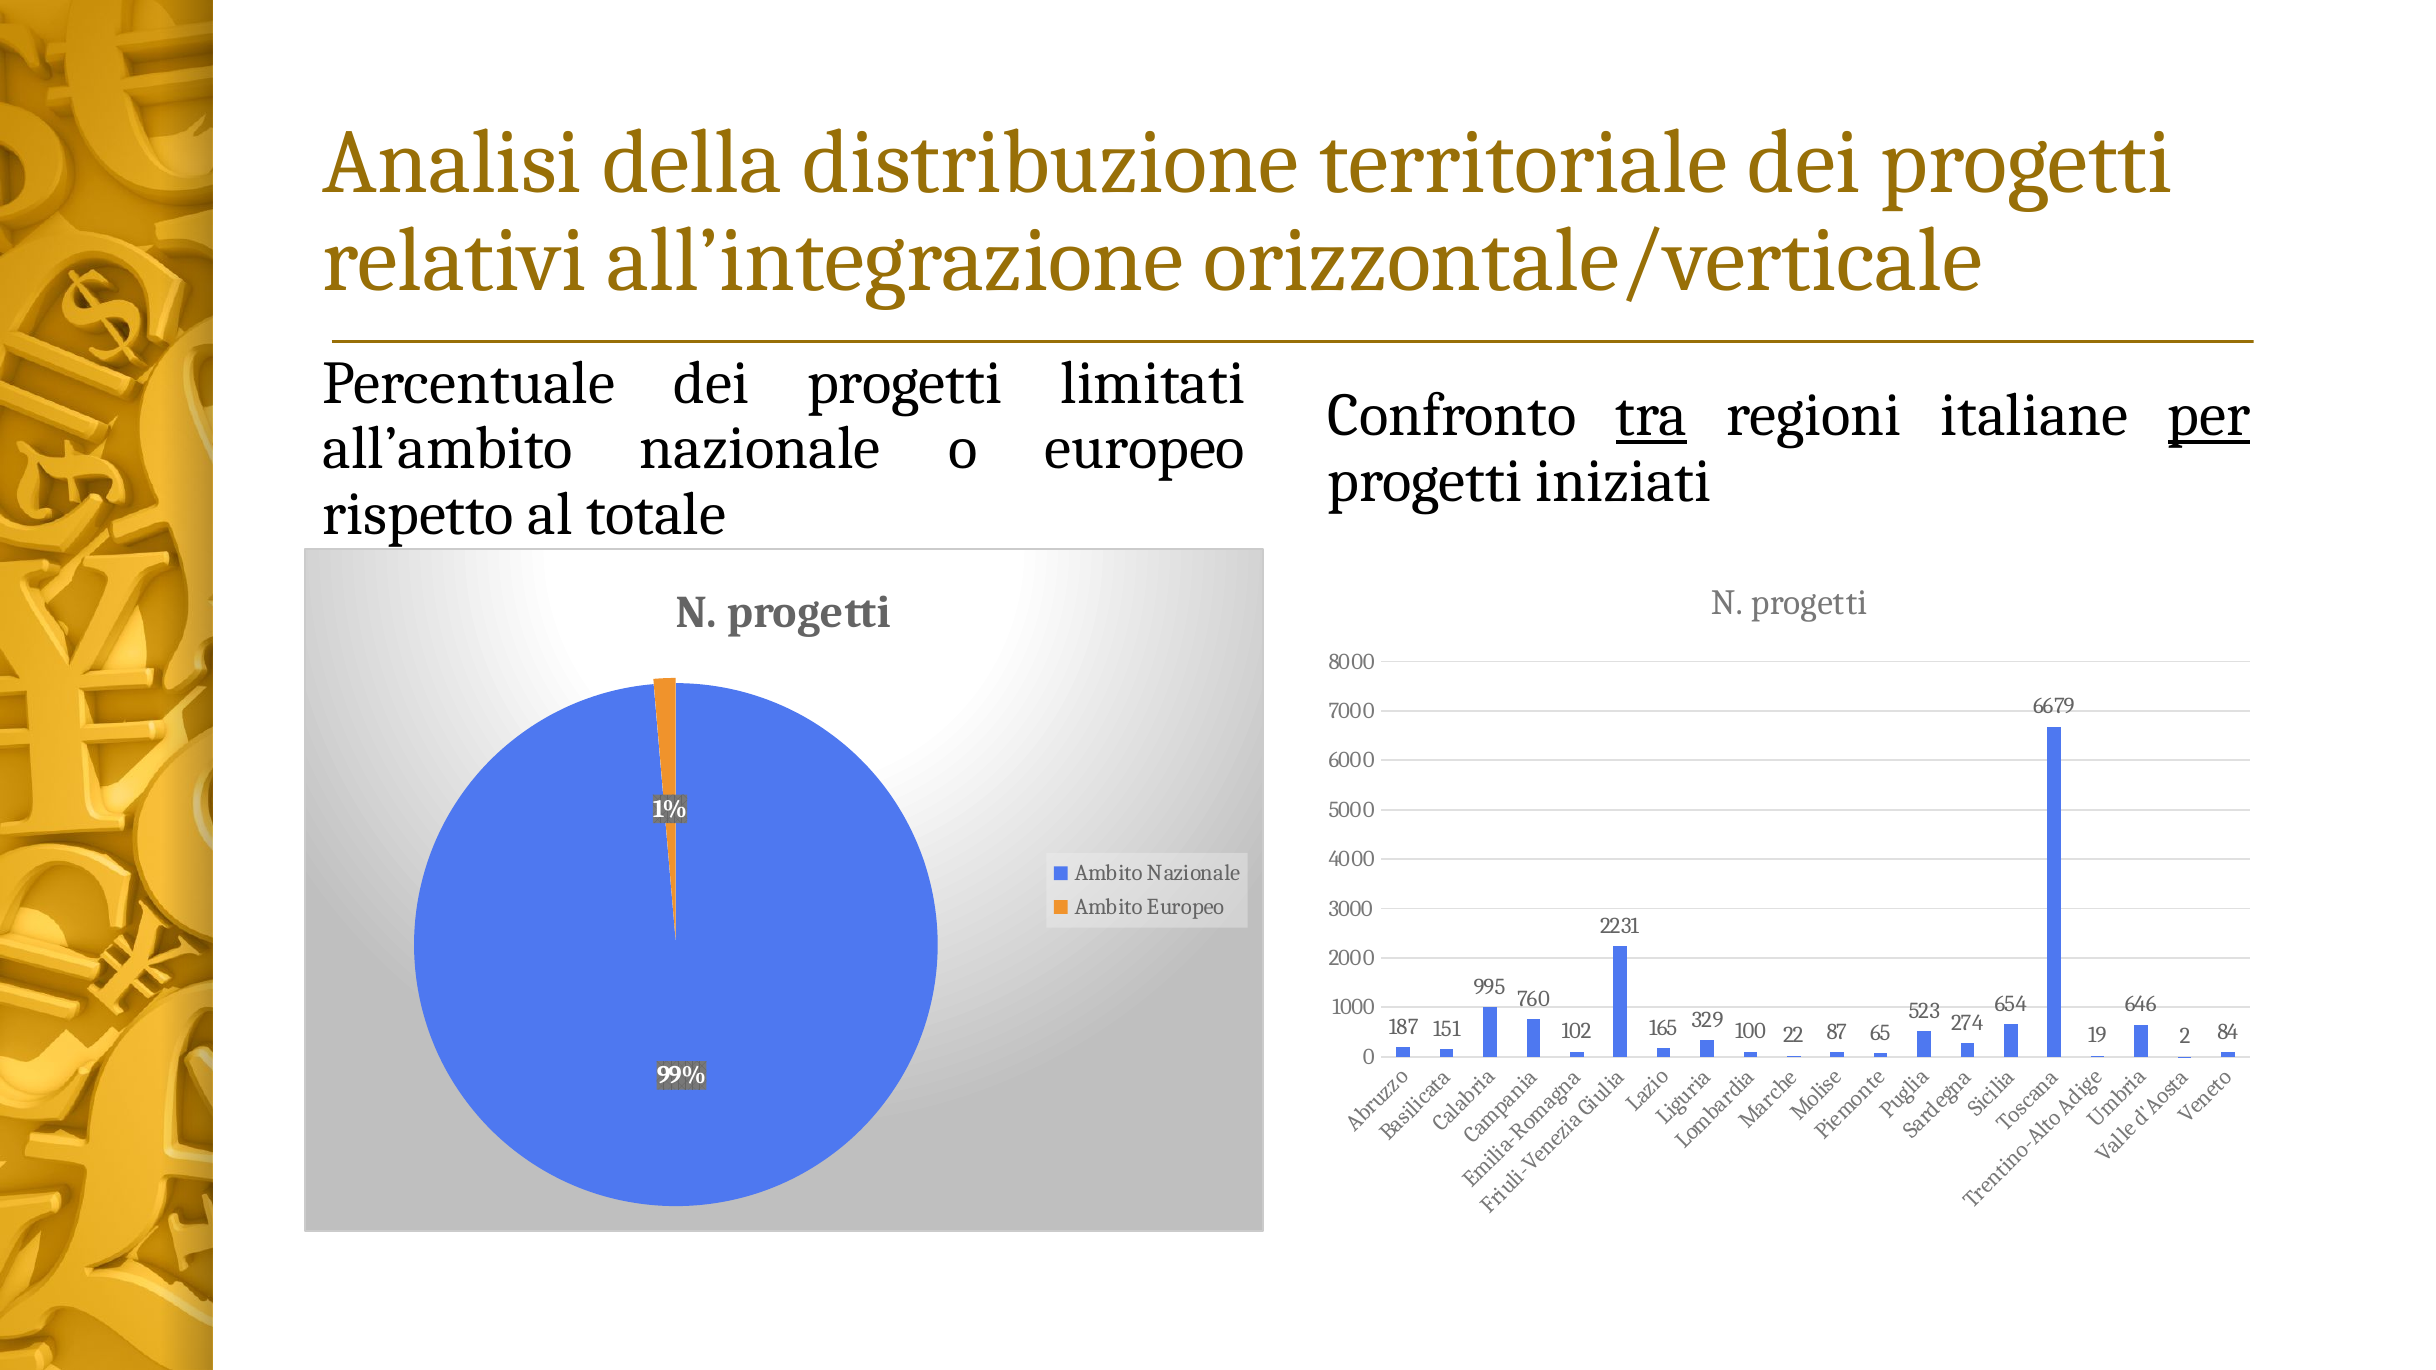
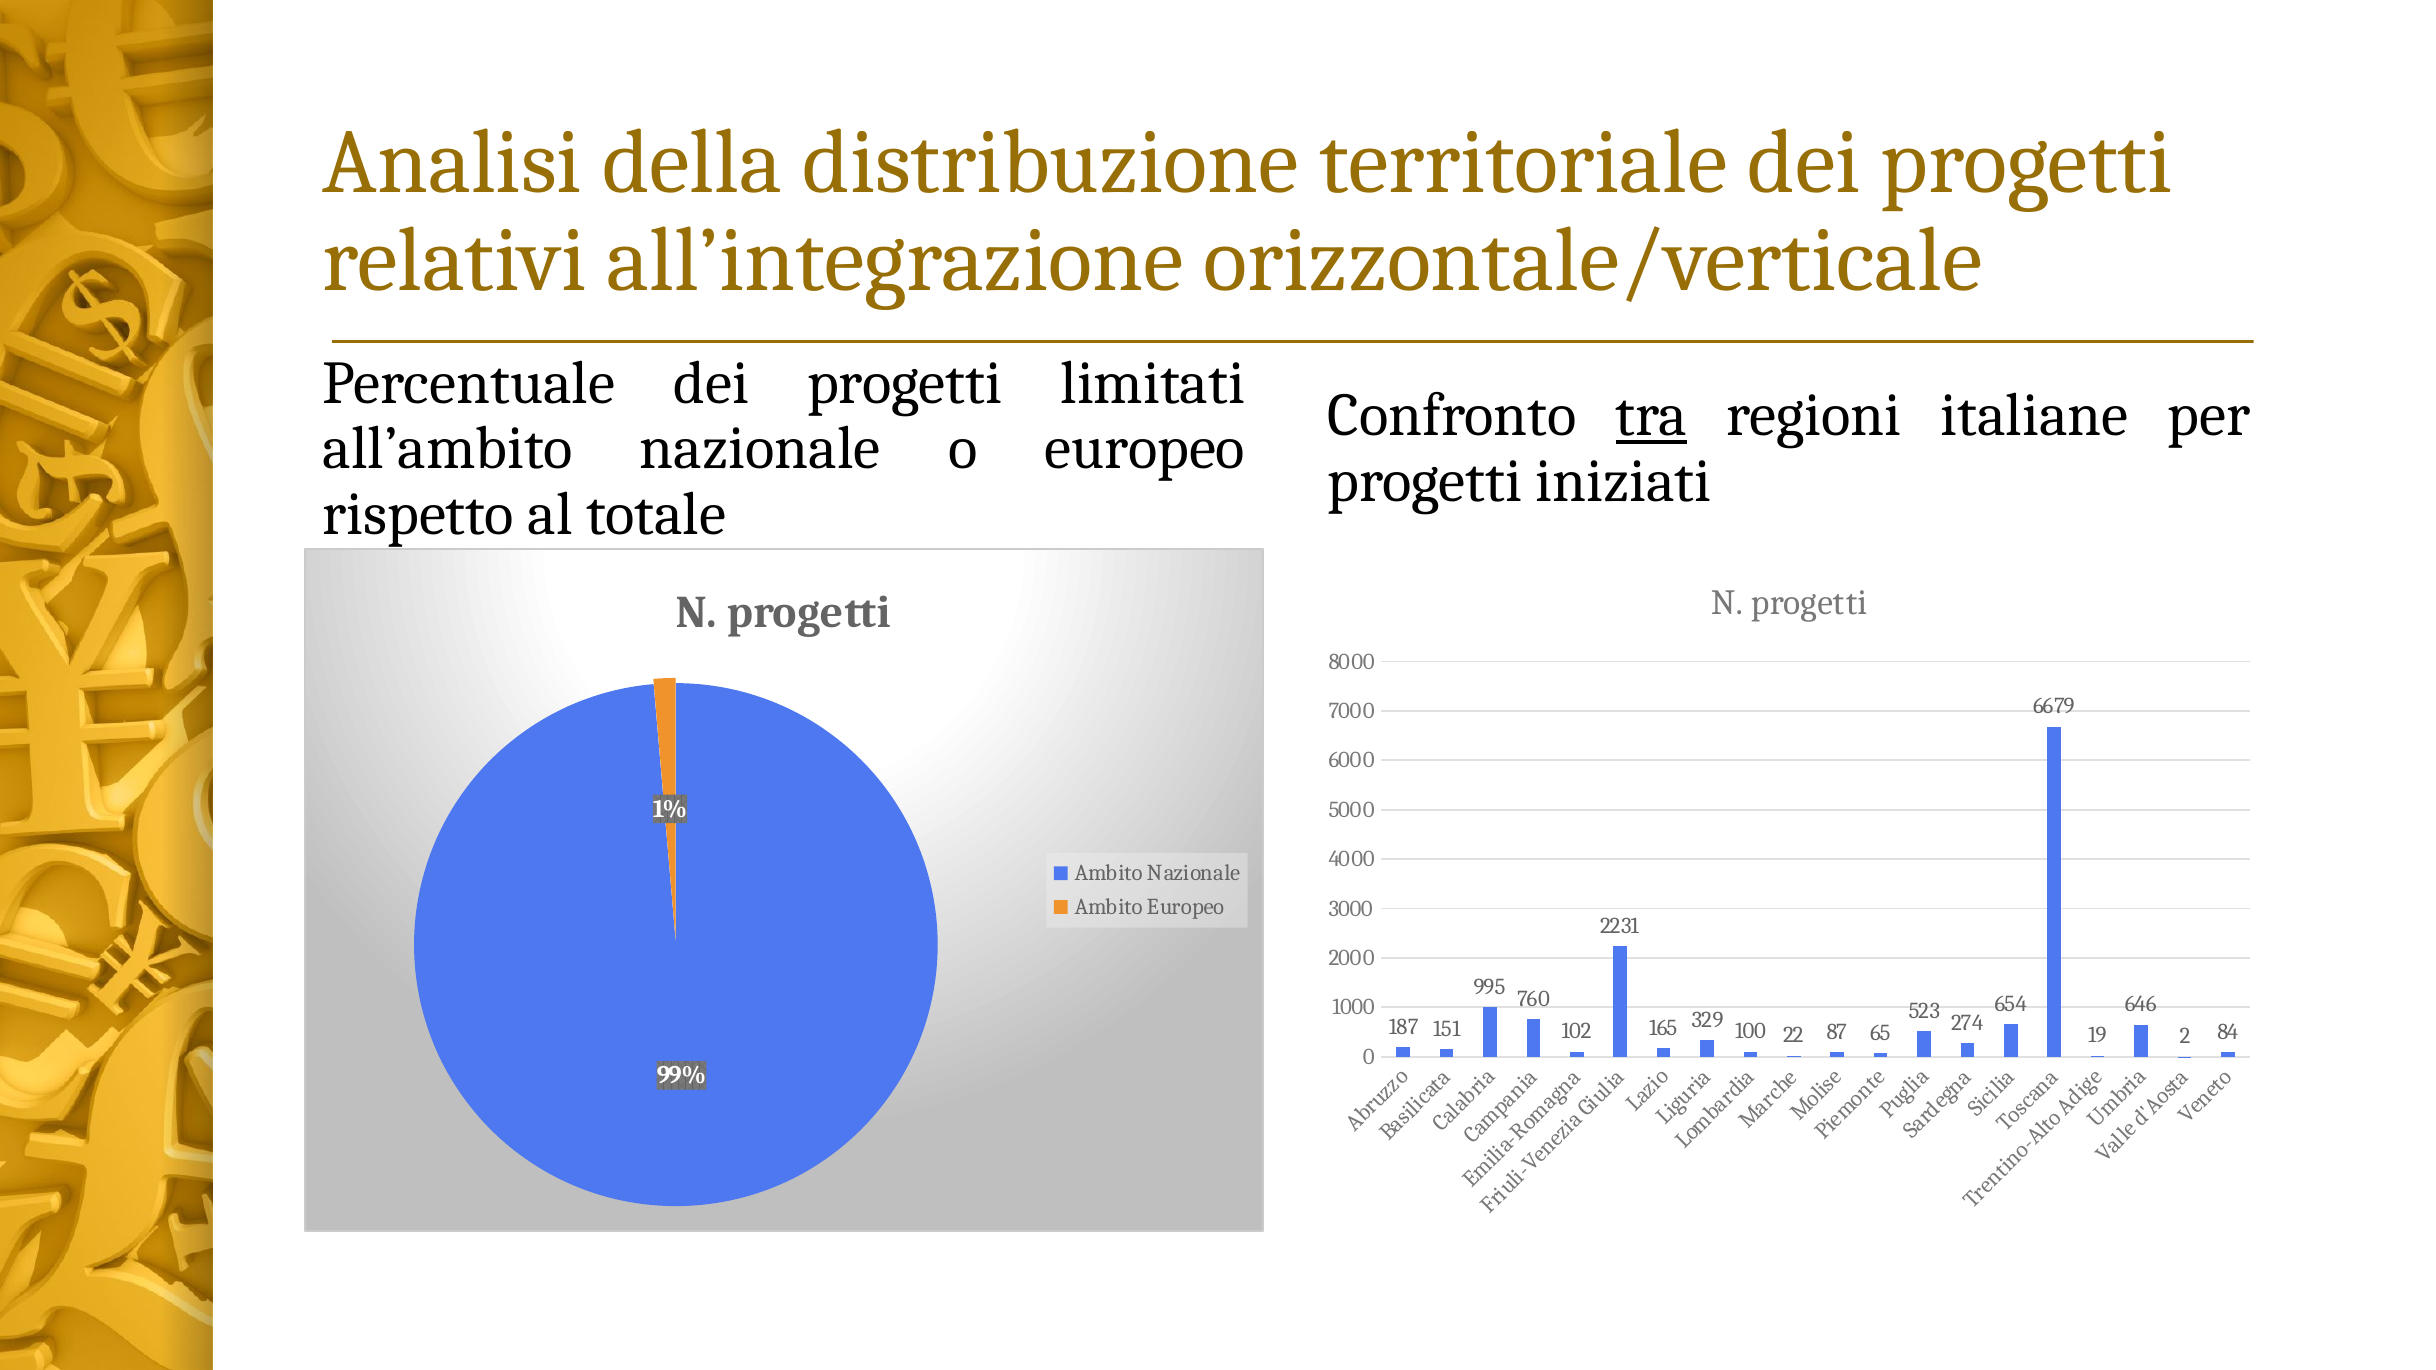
per underline: present -> none
